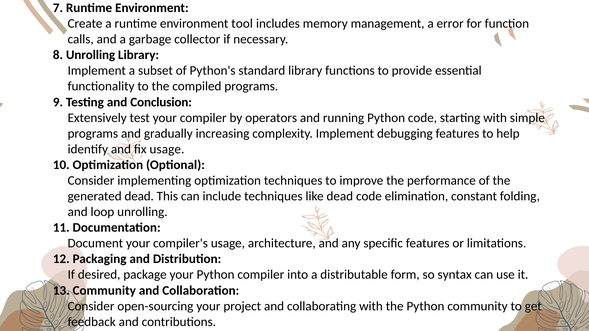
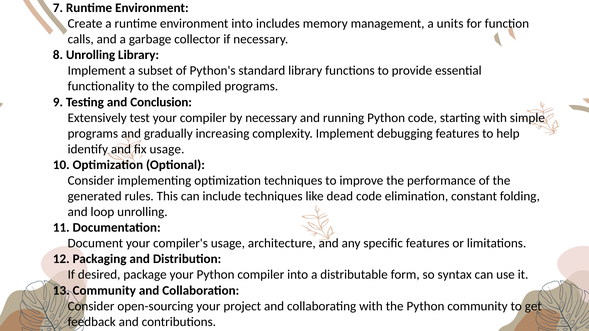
environment tool: tool -> into
error: error -> units
by operators: operators -> necessary
generated dead: dead -> rules
